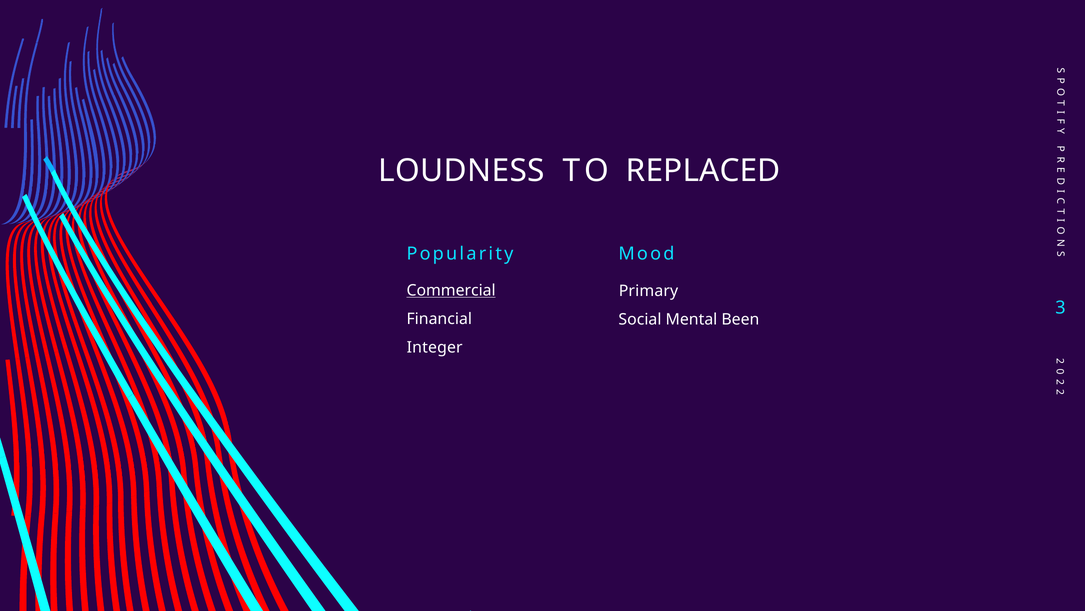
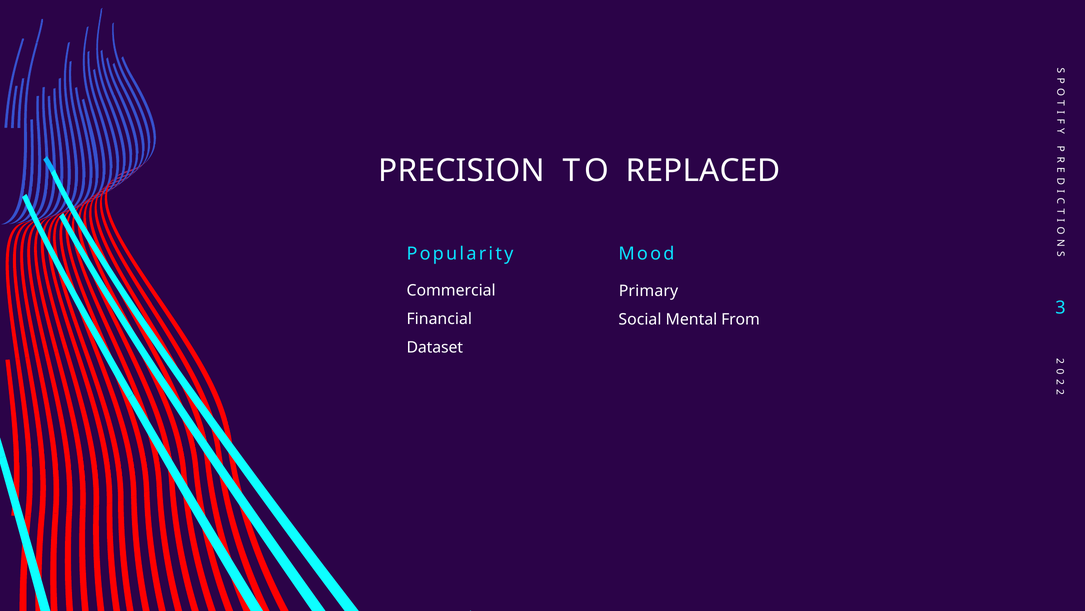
LOUDNESS: LOUDNESS -> PRECISION
Commercial underline: present -> none
Been: Been -> From
Integer: Integer -> Dataset
